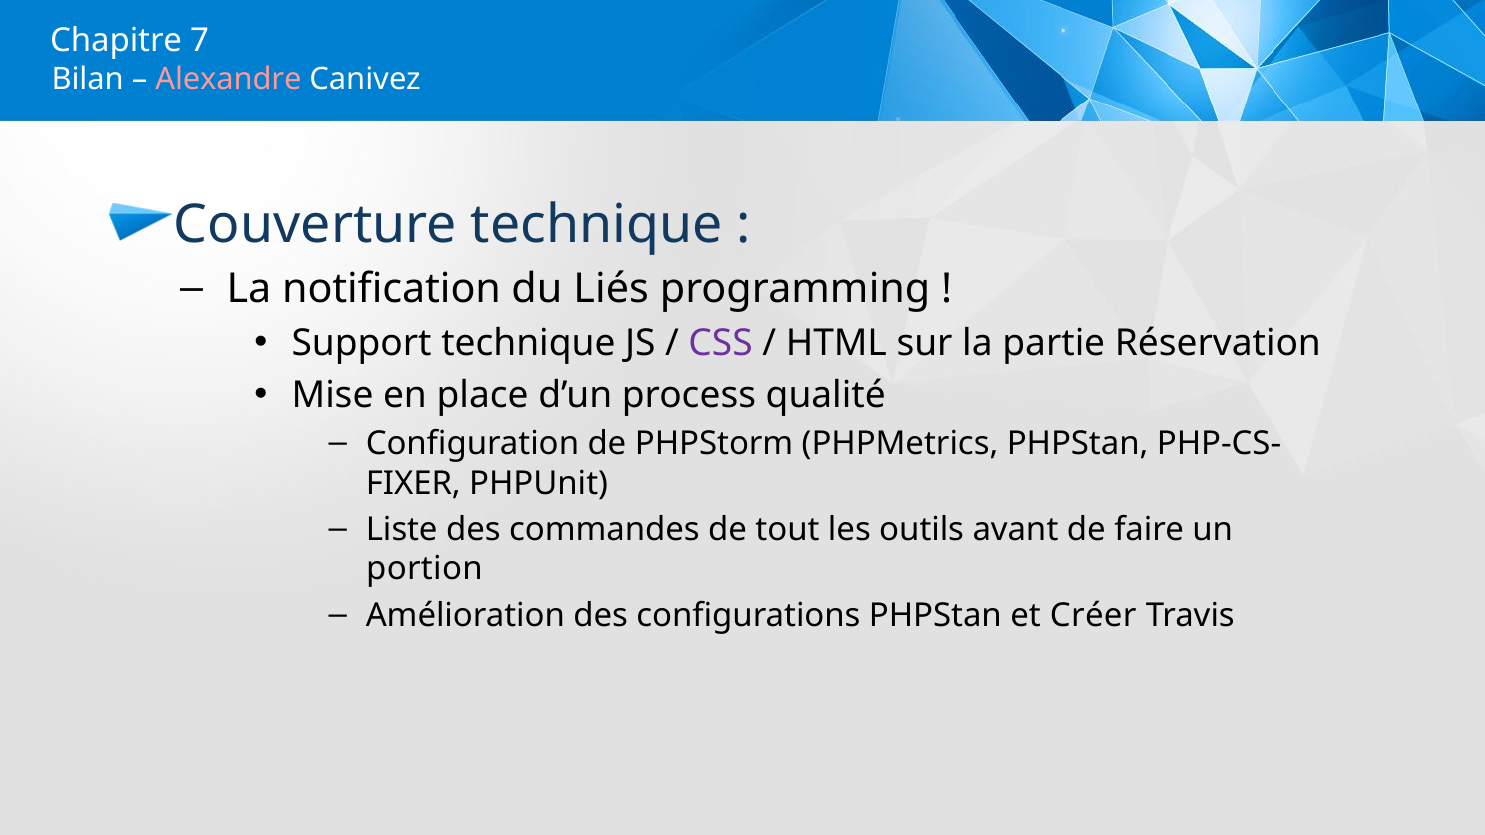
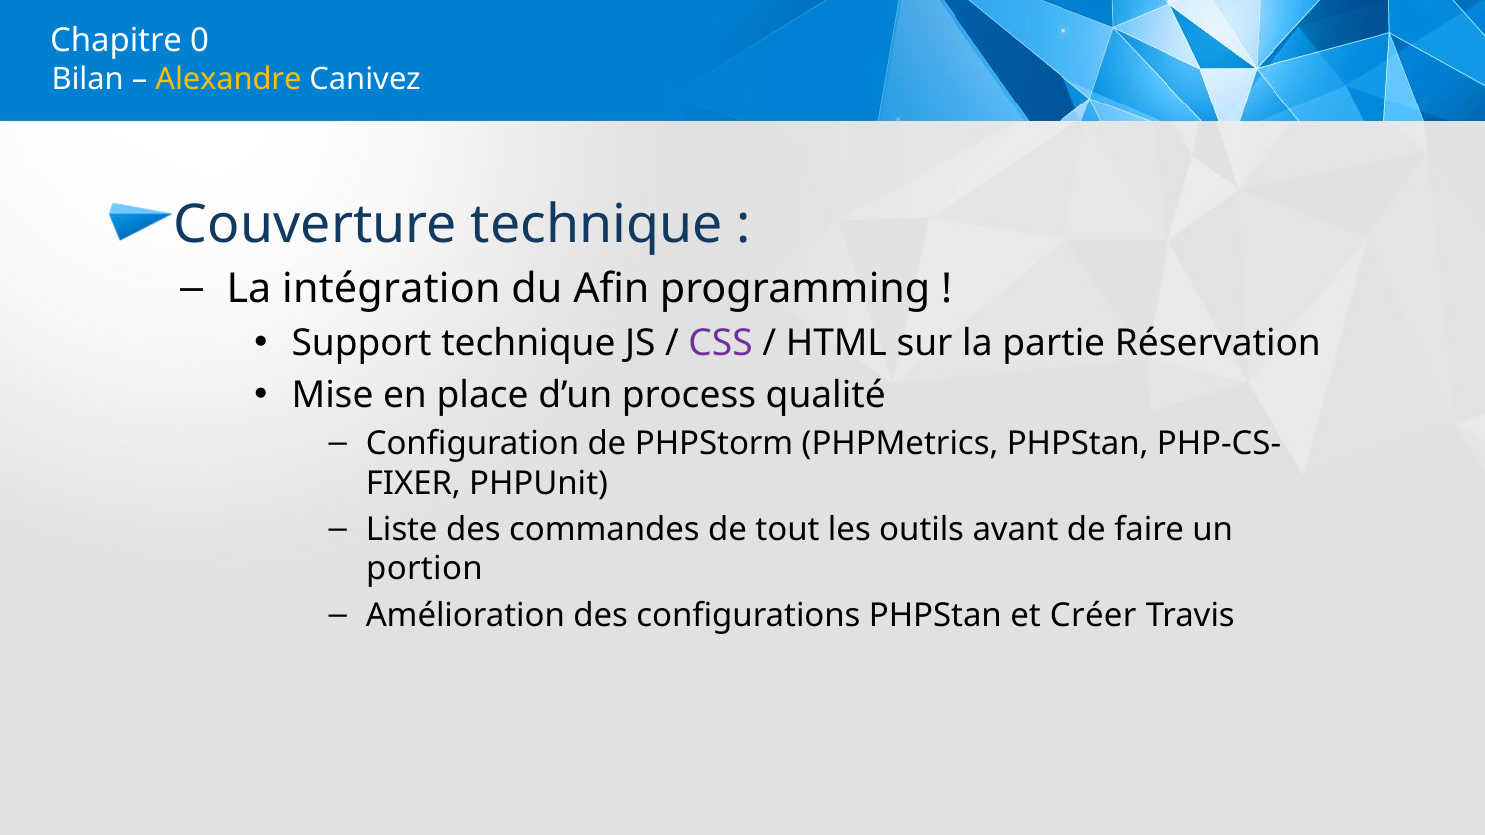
7: 7 -> 0
Alexandre colour: pink -> yellow
notification: notification -> intégration
Liés: Liés -> Afin
